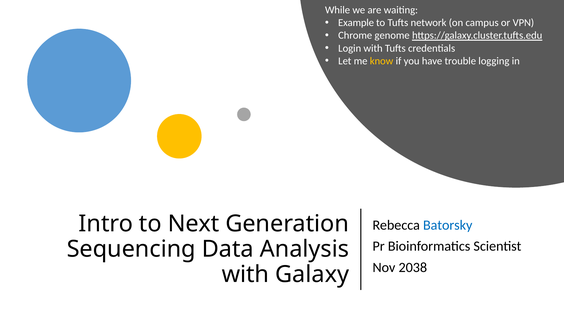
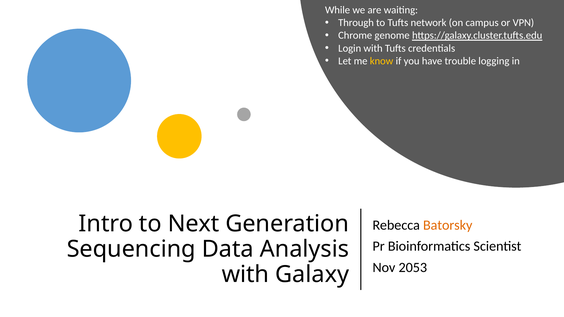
Example: Example -> Through
Batorsky colour: blue -> orange
2038: 2038 -> 2053
